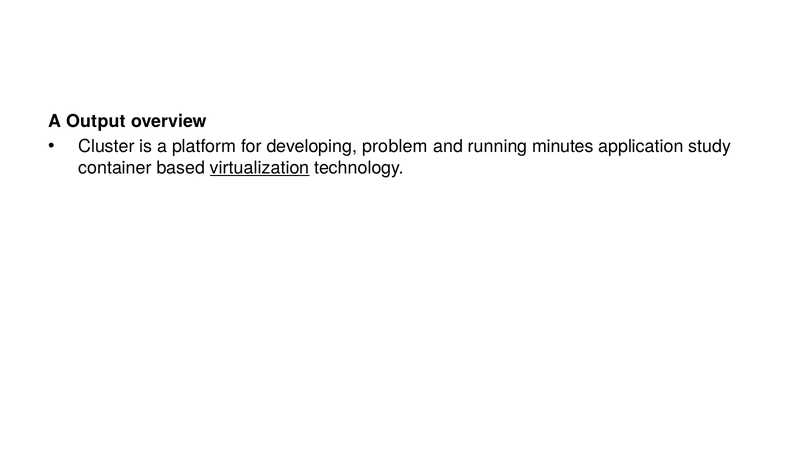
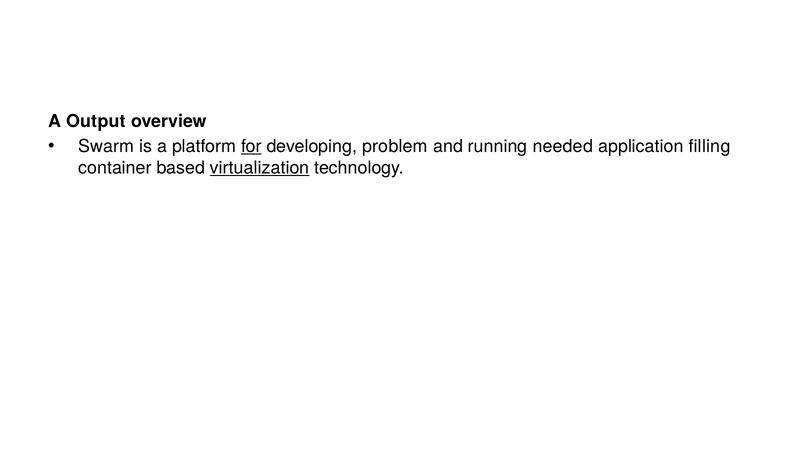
Cluster: Cluster -> Swarm
for underline: none -> present
minutes: minutes -> needed
study: study -> filling
